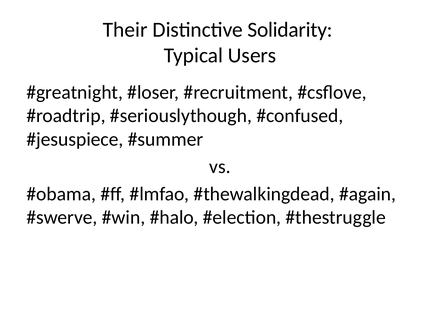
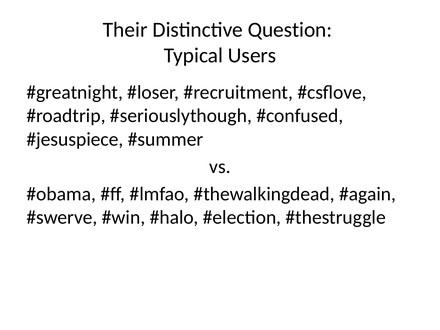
Solidarity: Solidarity -> Question
